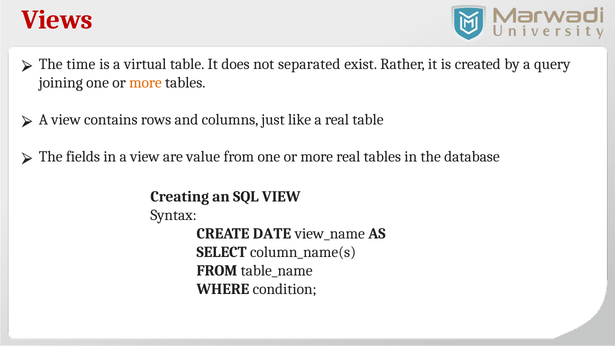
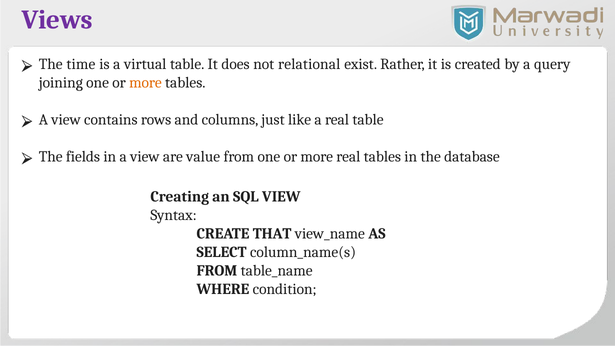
Views colour: red -> purple
separated: separated -> relational
DATE: DATE -> THAT
